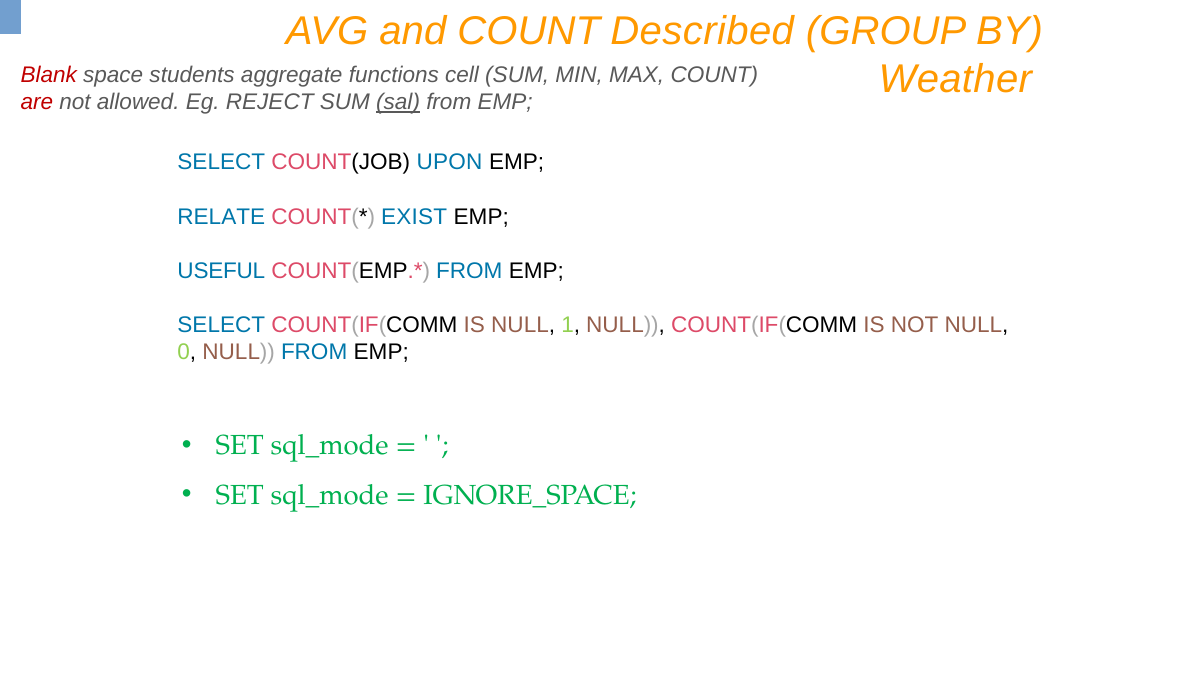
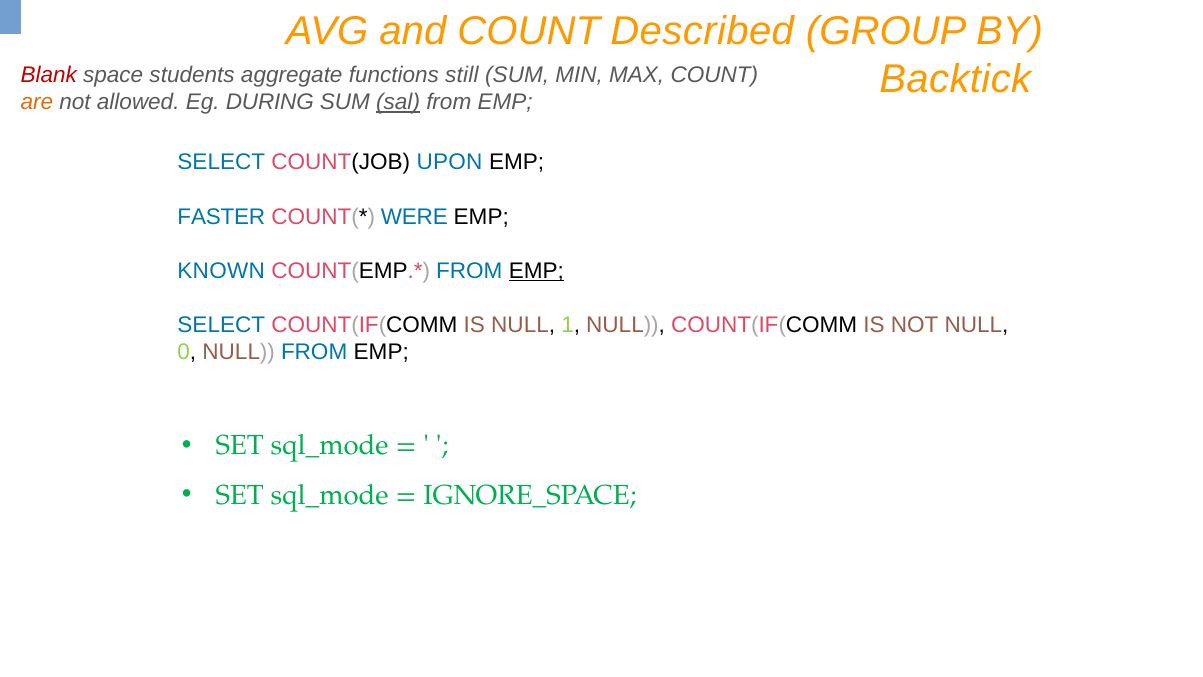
Weather: Weather -> Backtick
cell: cell -> still
are colour: red -> orange
REJECT: REJECT -> DURING
RELATE: RELATE -> FASTER
EXIST: EXIST -> WERE
USEFUL: USEFUL -> KNOWN
EMP at (536, 271) underline: none -> present
